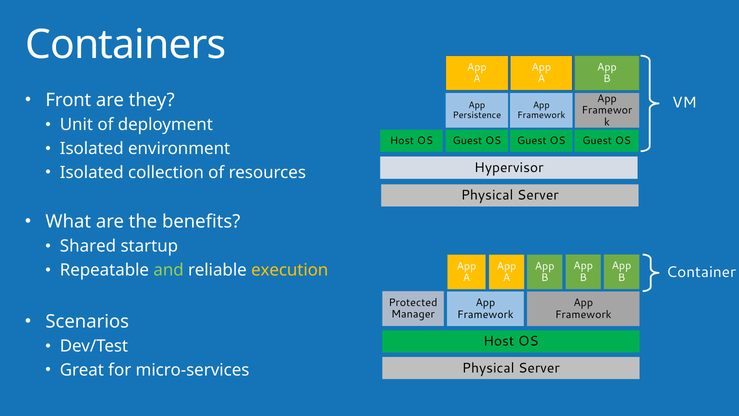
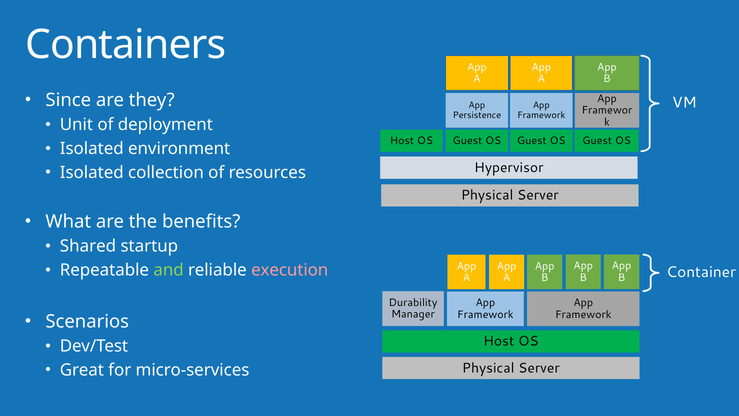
Front: Front -> Since
execution colour: yellow -> pink
Protected: Protected -> Durability
